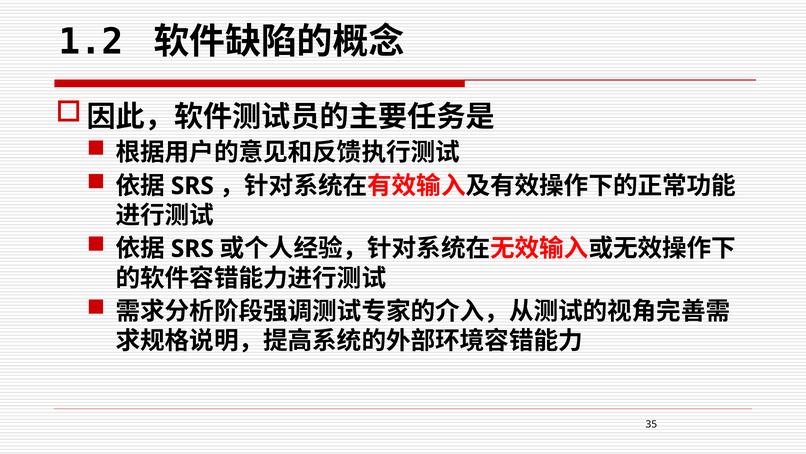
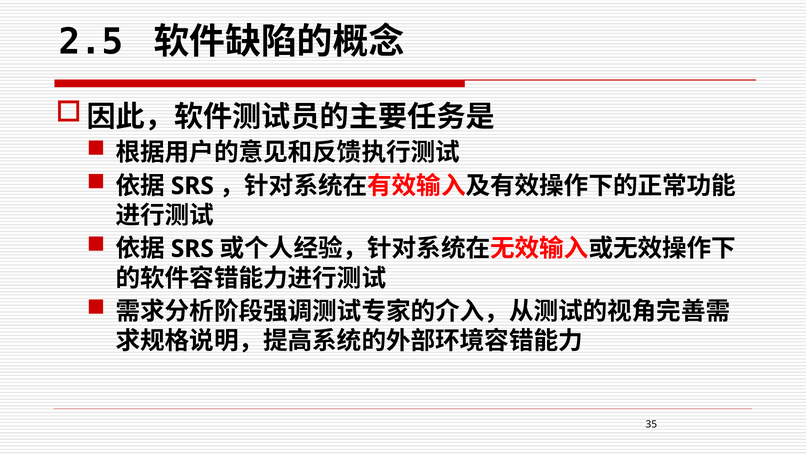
1.2: 1.2 -> 2.5
